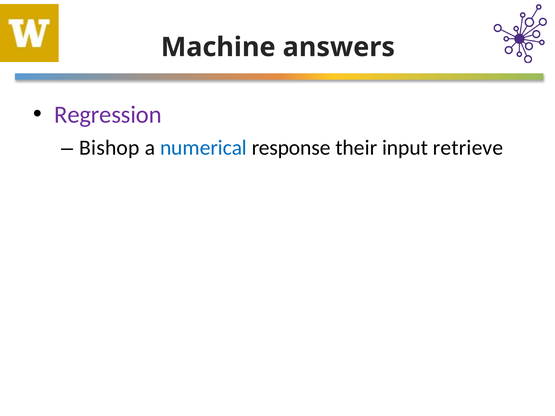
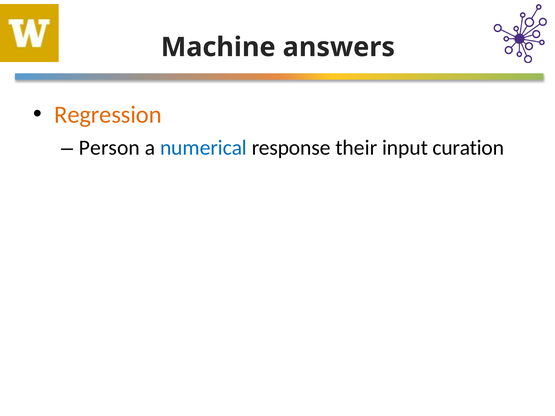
Regression colour: purple -> orange
Bishop: Bishop -> Person
retrieve: retrieve -> curation
